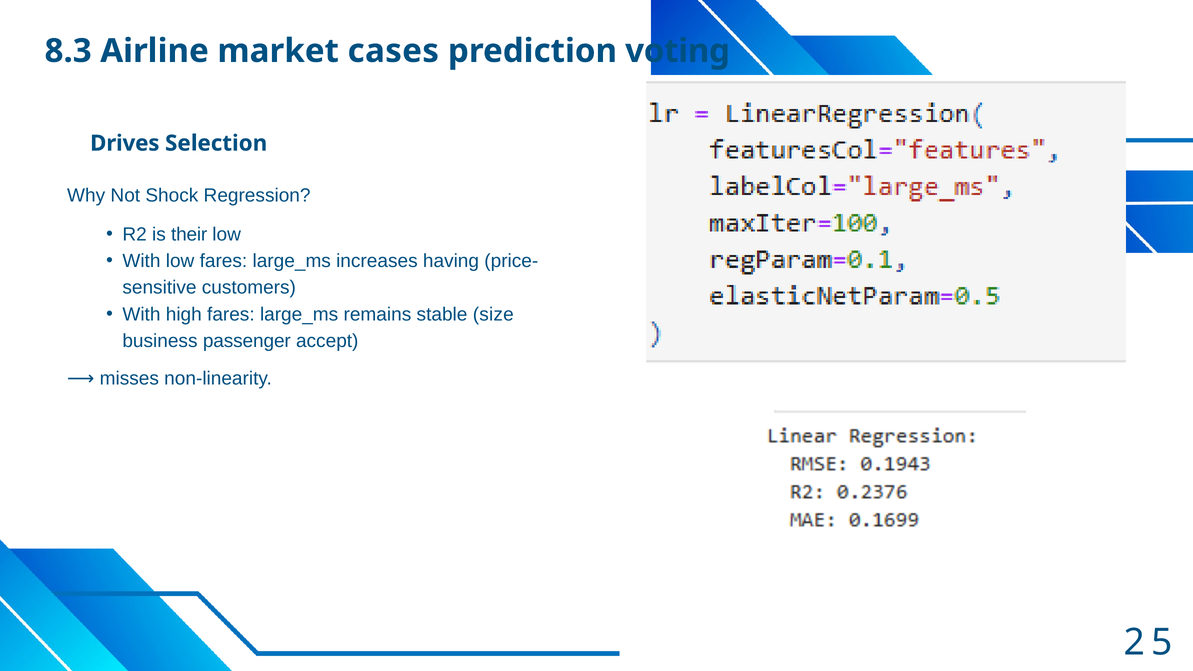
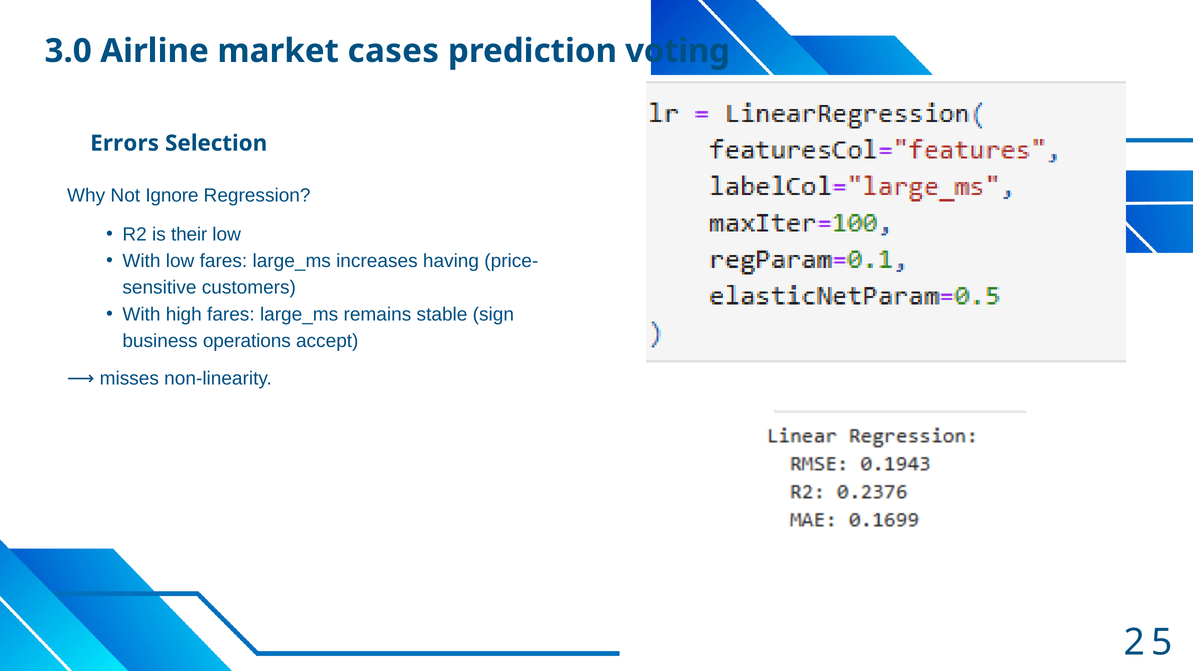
8.3: 8.3 -> 3.0
Drives: Drives -> Errors
Shock: Shock -> Ignore
size: size -> sign
passenger: passenger -> operations
